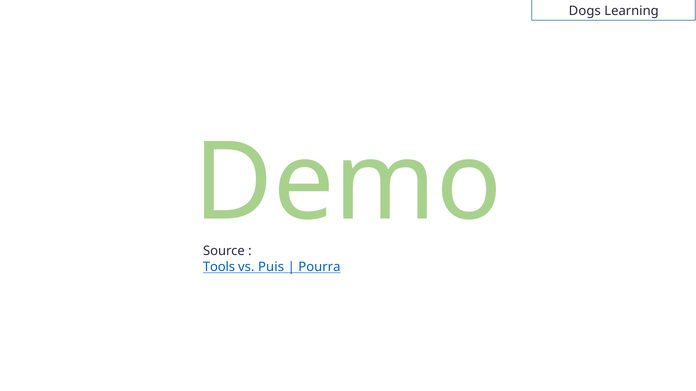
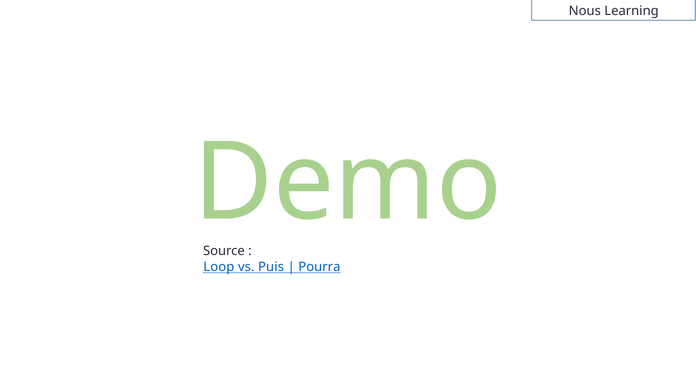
Dogs: Dogs -> Nous
Tools: Tools -> Loop
